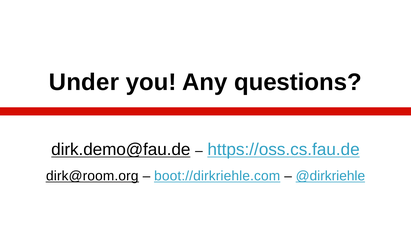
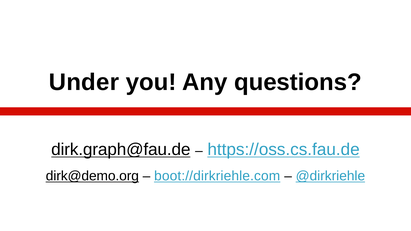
dirk.demo@fau.de: dirk.demo@fau.de -> dirk.graph@fau.de
dirk@room.org: dirk@room.org -> dirk@demo.org
